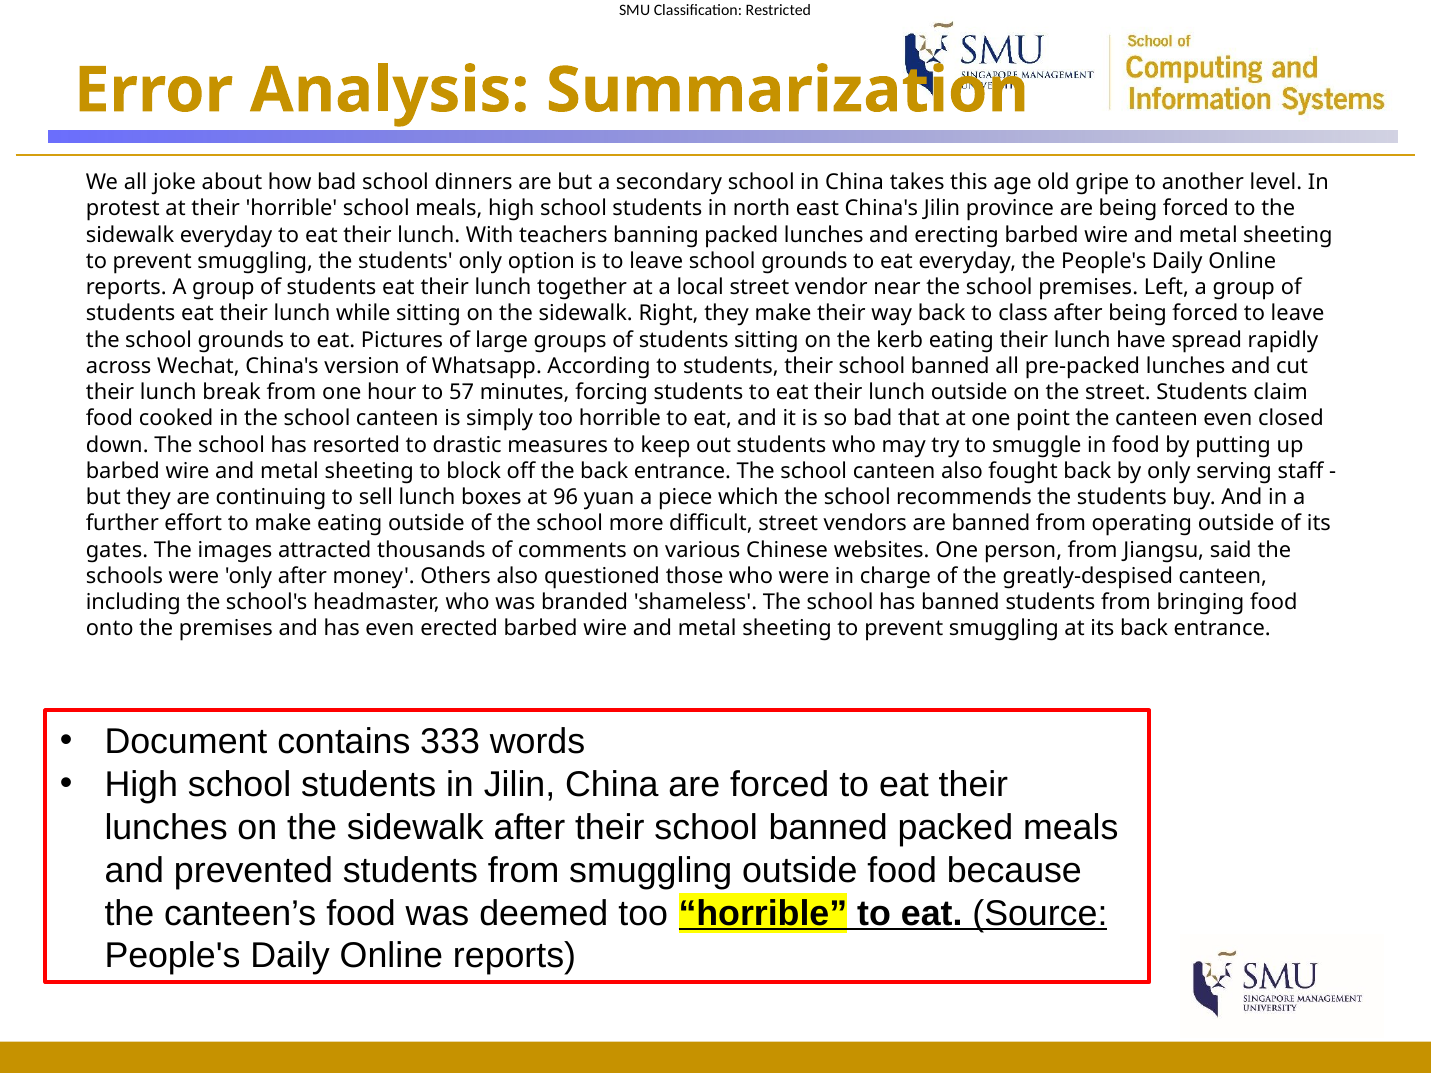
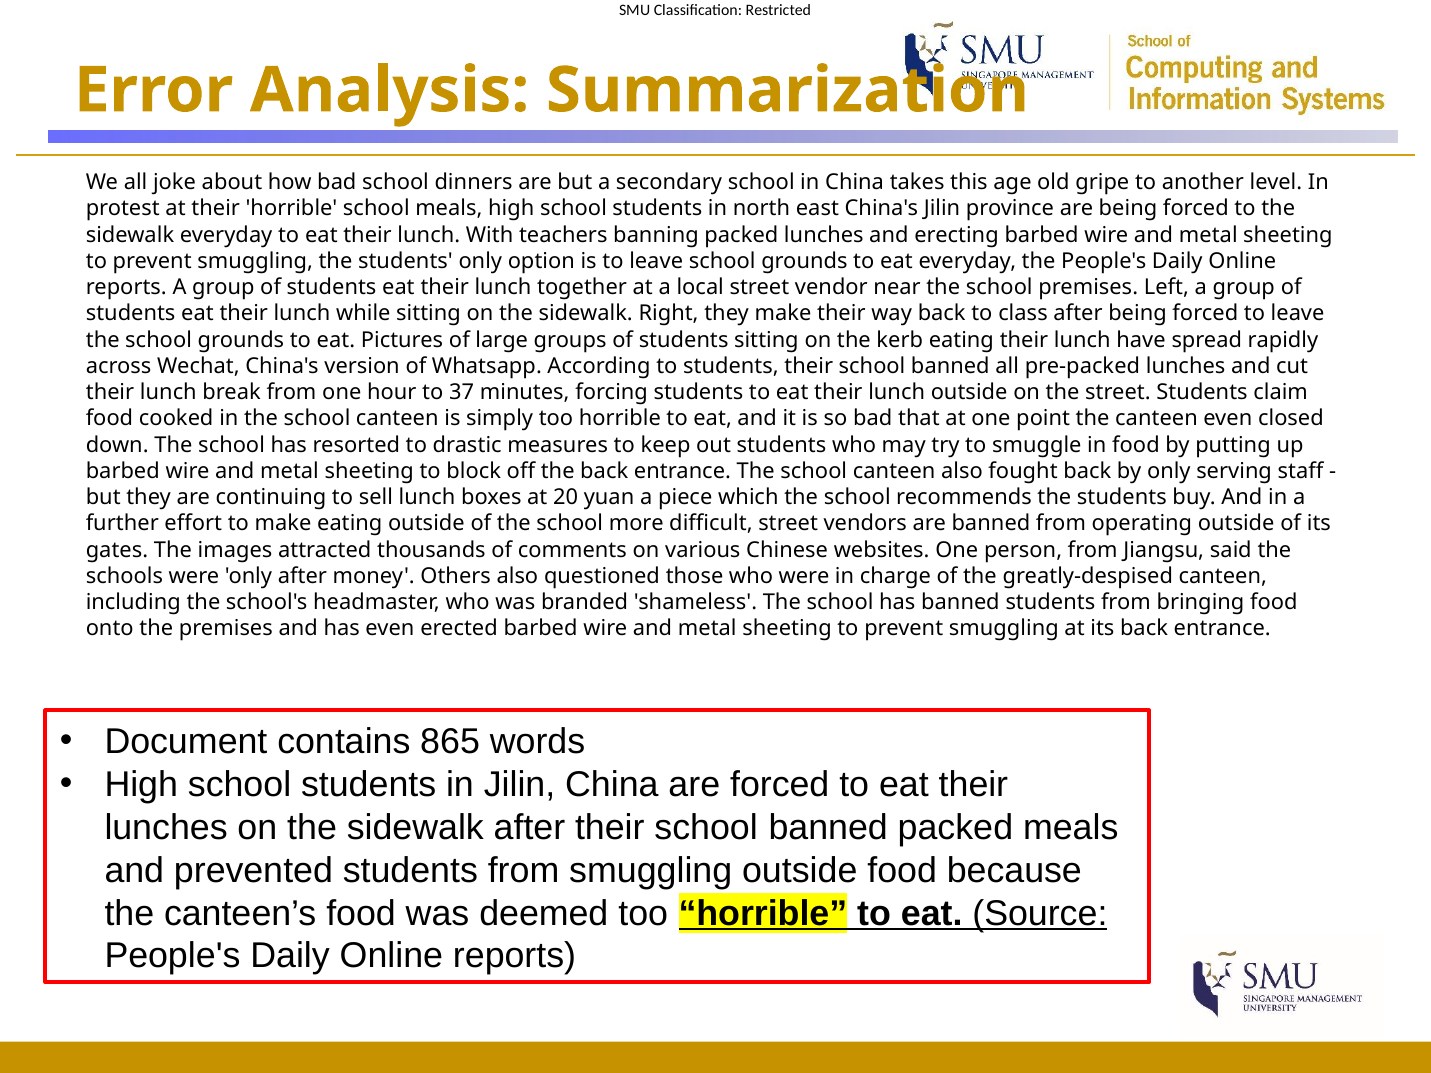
57: 57 -> 37
96: 96 -> 20
333: 333 -> 865
